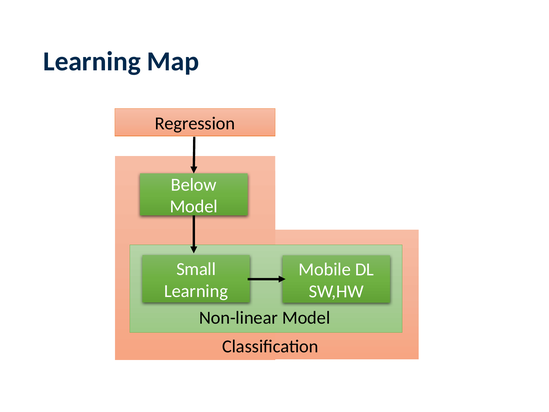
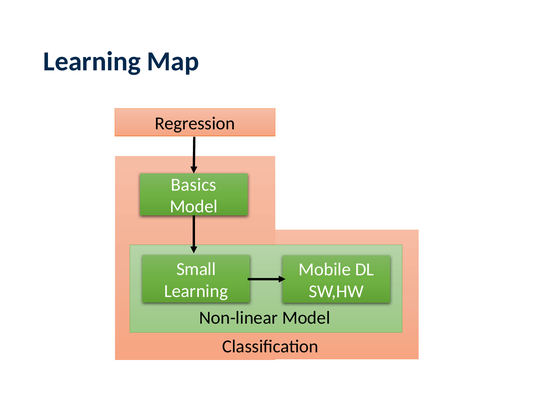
Below: Below -> Basics
